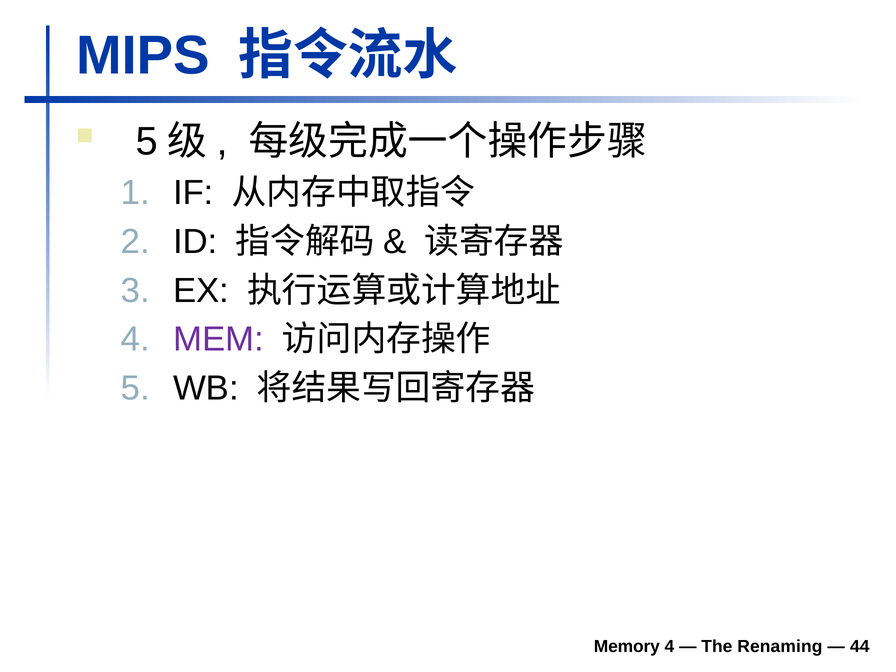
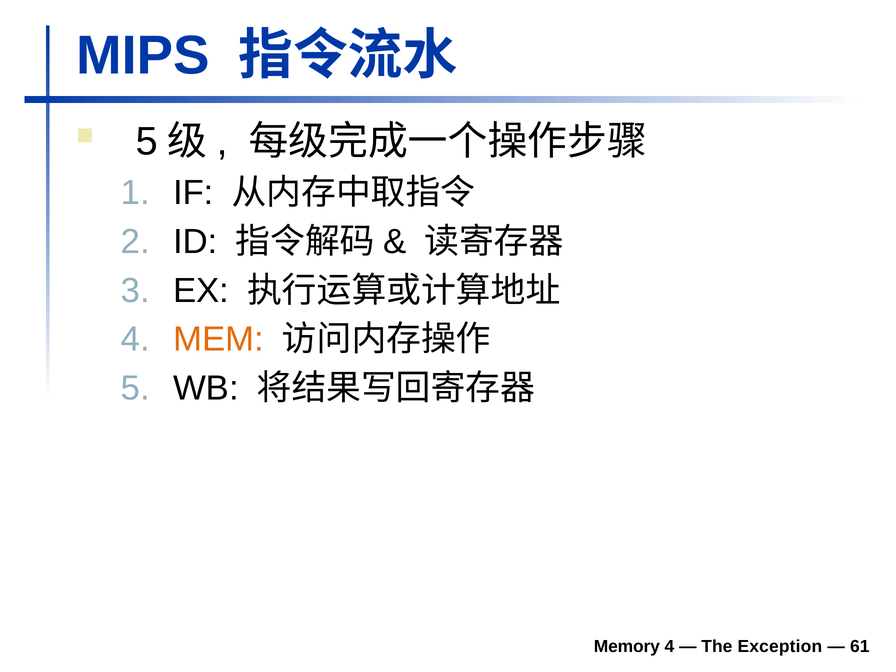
MEM colour: purple -> orange
Renaming: Renaming -> Exception
44: 44 -> 61
